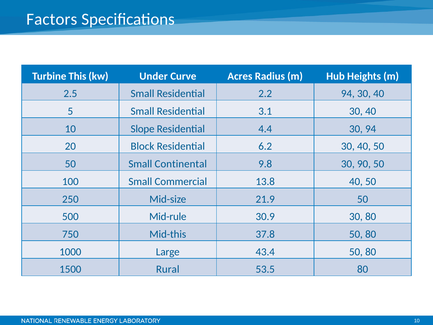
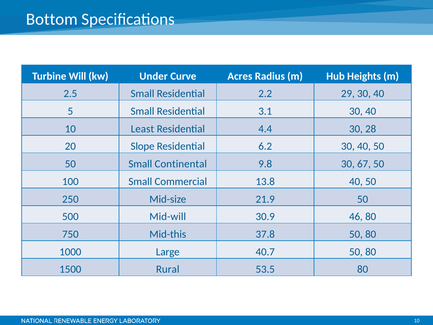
Factors: Factors -> Bottom
This: This -> Will
2.2 94: 94 -> 29
Slope: Slope -> Least
30 94: 94 -> 28
Block: Block -> Slope
90: 90 -> 67
Mid-rule: Mid-rule -> Mid-will
30.9 30: 30 -> 46
43.4: 43.4 -> 40.7
